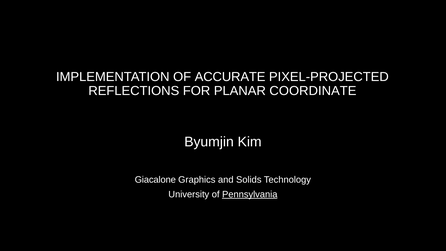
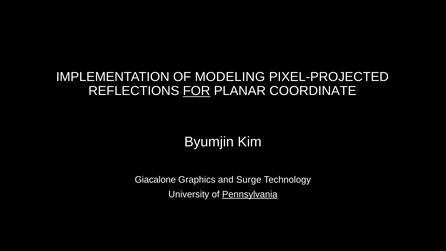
ACCURATE: ACCURATE -> MODELING
FOR underline: none -> present
Solids: Solids -> Surge
